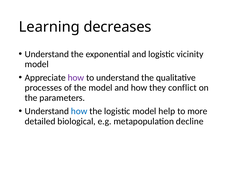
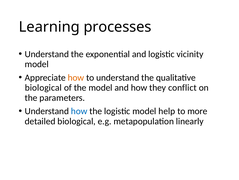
decreases: decreases -> processes
how at (76, 77) colour: purple -> orange
processes at (43, 87): processes -> biological
decline: decline -> linearly
